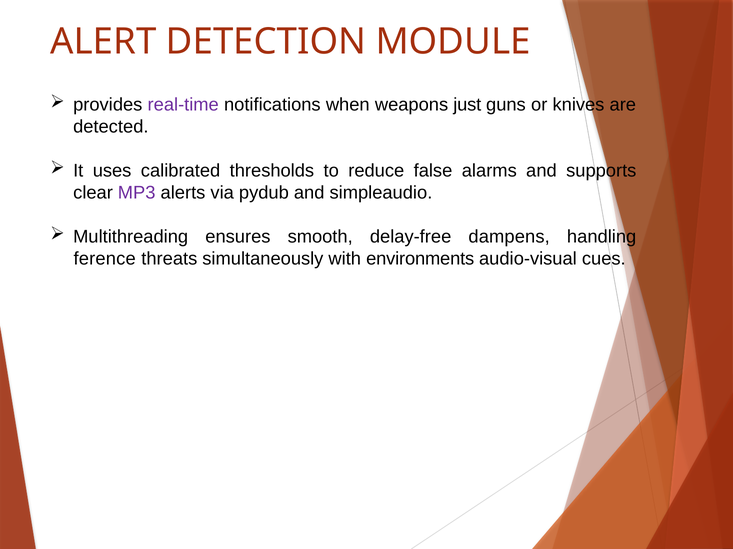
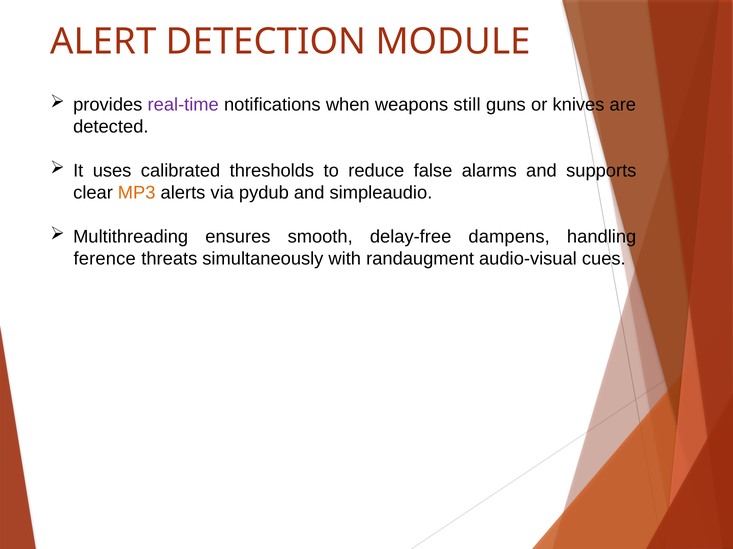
just: just -> still
MP3 colour: purple -> orange
environments: environments -> randaugment
